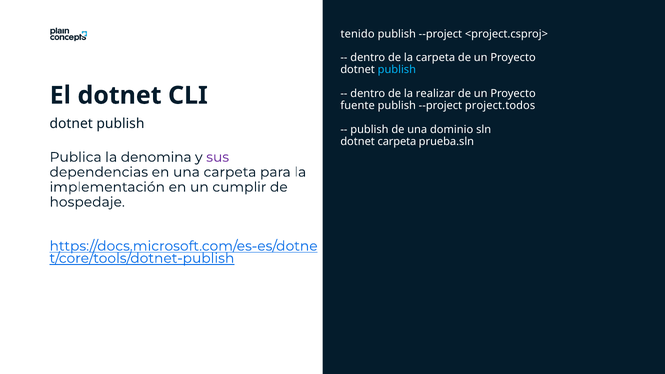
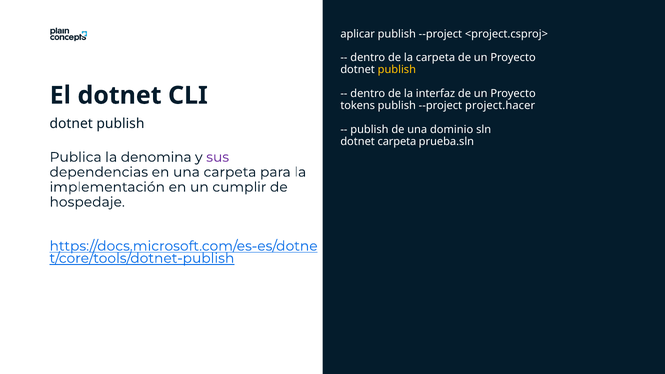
tenido: tenido -> aplicar
publish at (397, 70) colour: light blue -> yellow
realizar: realizar -> interfaz
fuente: fuente -> tokens
project.todos: project.todos -> project.hacer
